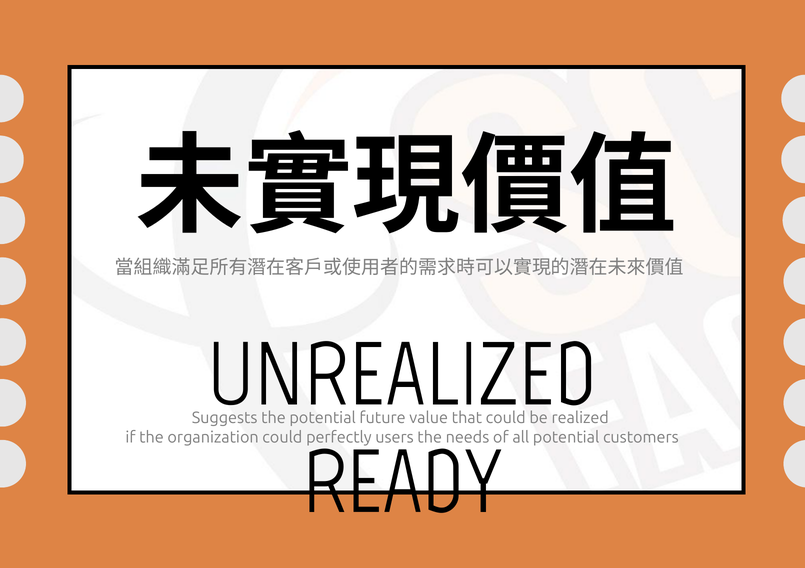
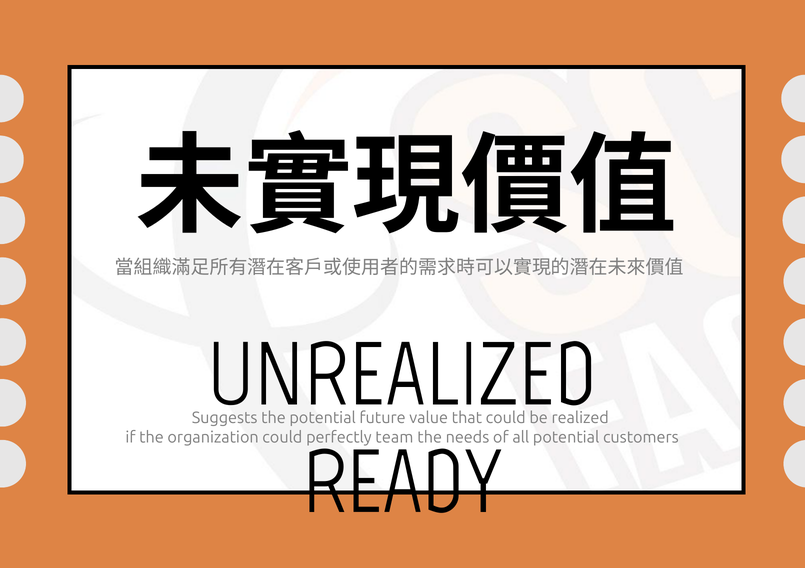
users: users -> team
